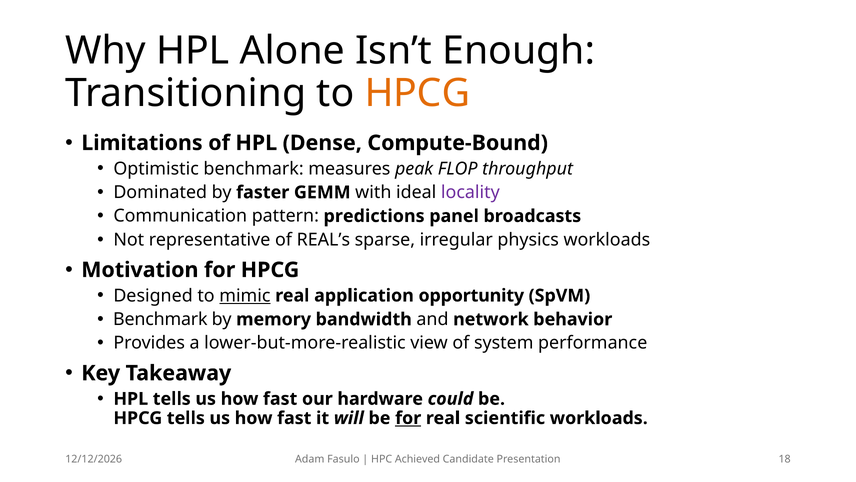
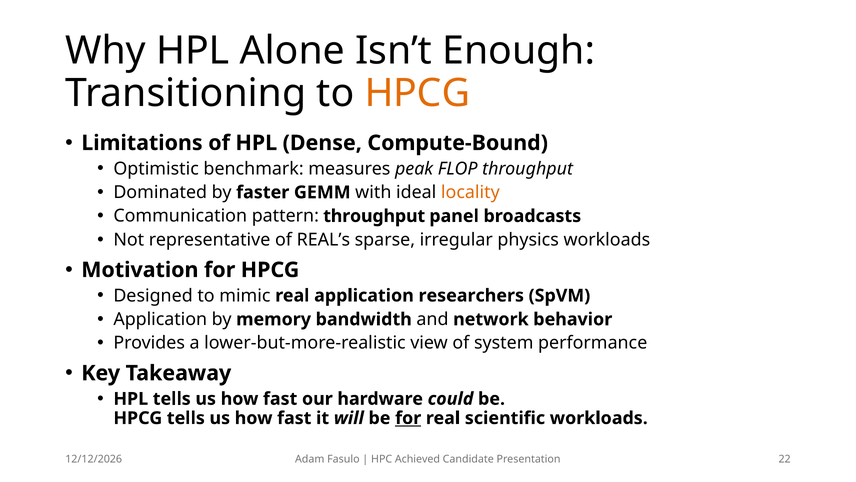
locality colour: purple -> orange
pattern predictions: predictions -> throughput
mimic underline: present -> none
opportunity: opportunity -> researchers
Benchmark at (160, 319): Benchmark -> Application
18: 18 -> 22
